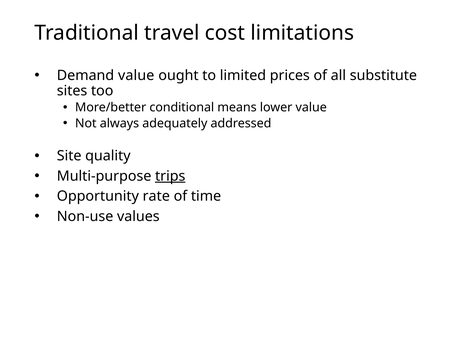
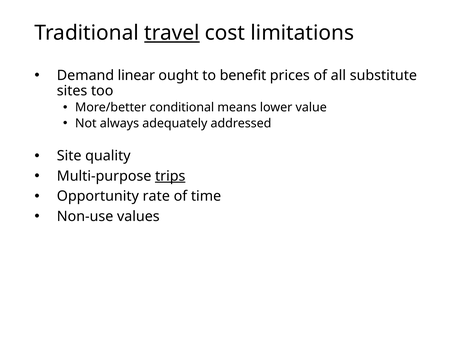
travel underline: none -> present
Demand value: value -> linear
limited: limited -> benefit
